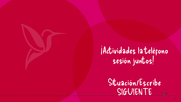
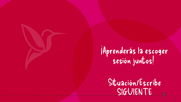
¡Actividades: ¡Actividades -> ¡Aprenderás
teléfono: teléfono -> escoger
